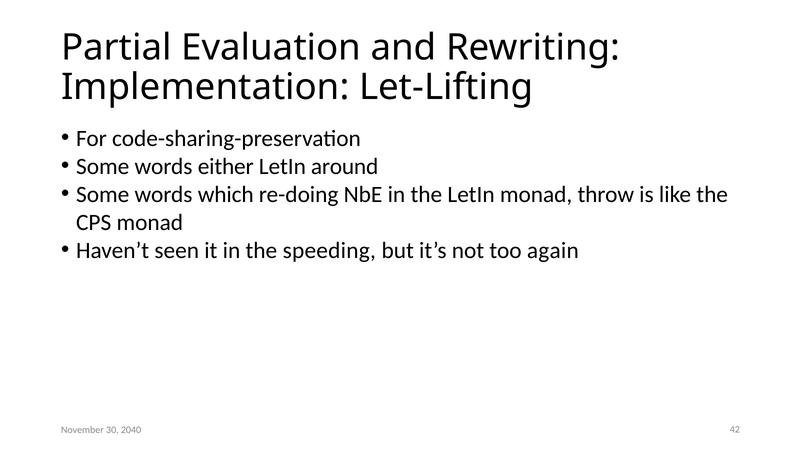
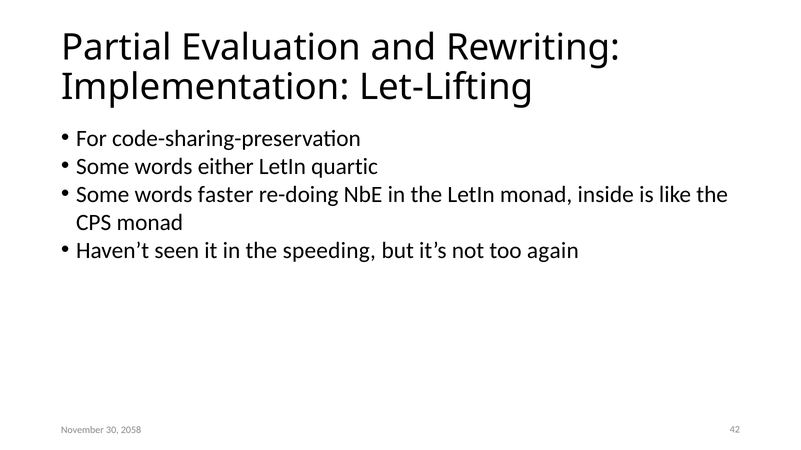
around: around -> quartic
which: which -> faster
throw: throw -> inside
2040: 2040 -> 2058
